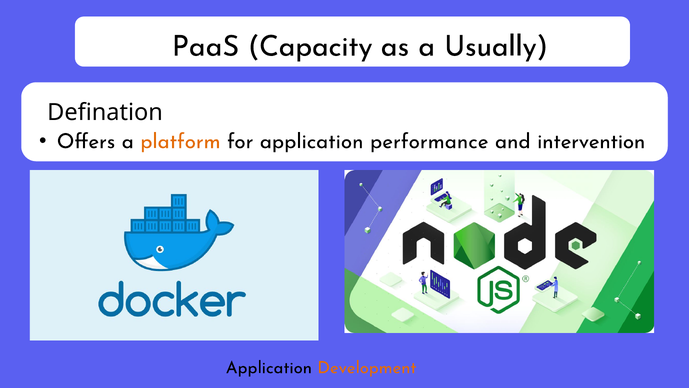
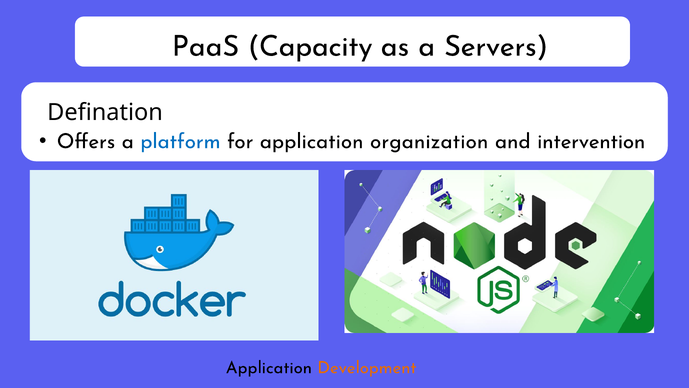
Usually: Usually -> Servers
platform colour: orange -> blue
performance: performance -> organization
